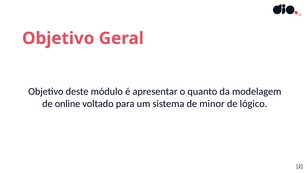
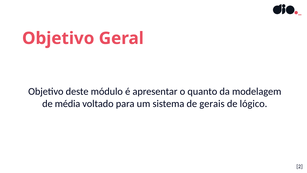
online: online -> média
minor: minor -> gerais
